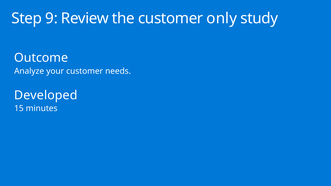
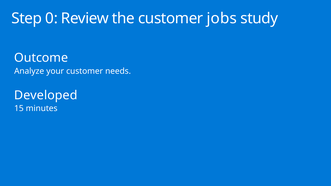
9: 9 -> 0
only: only -> jobs
